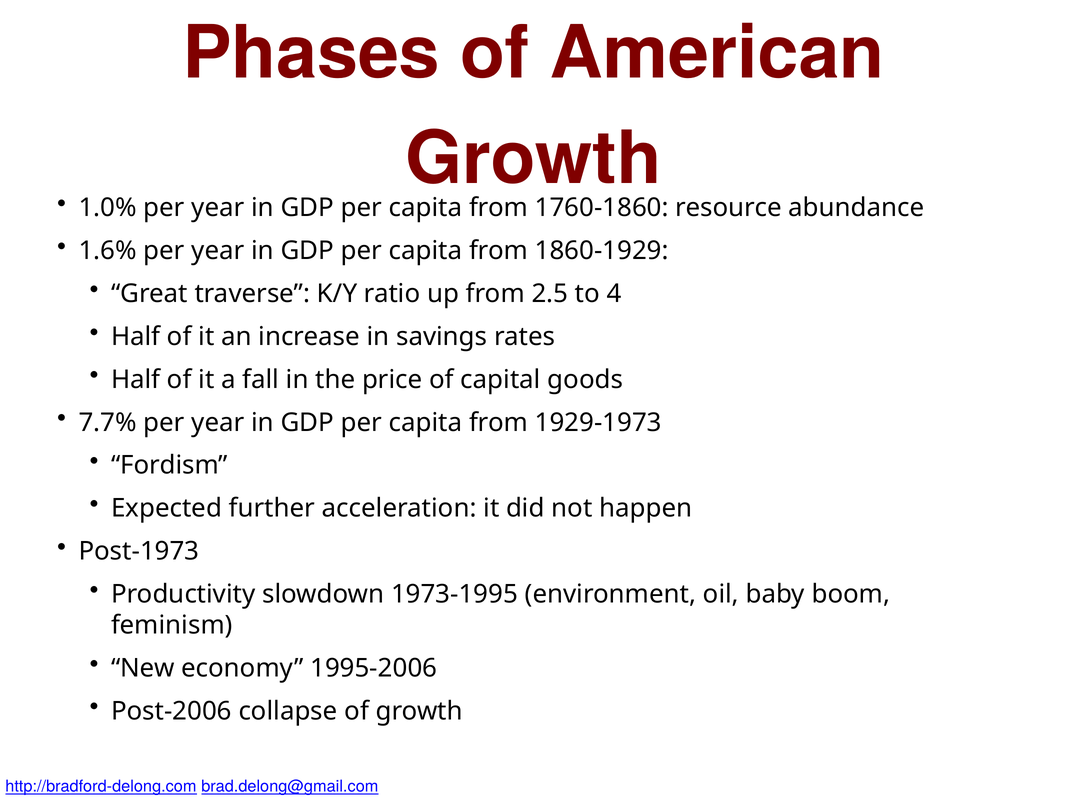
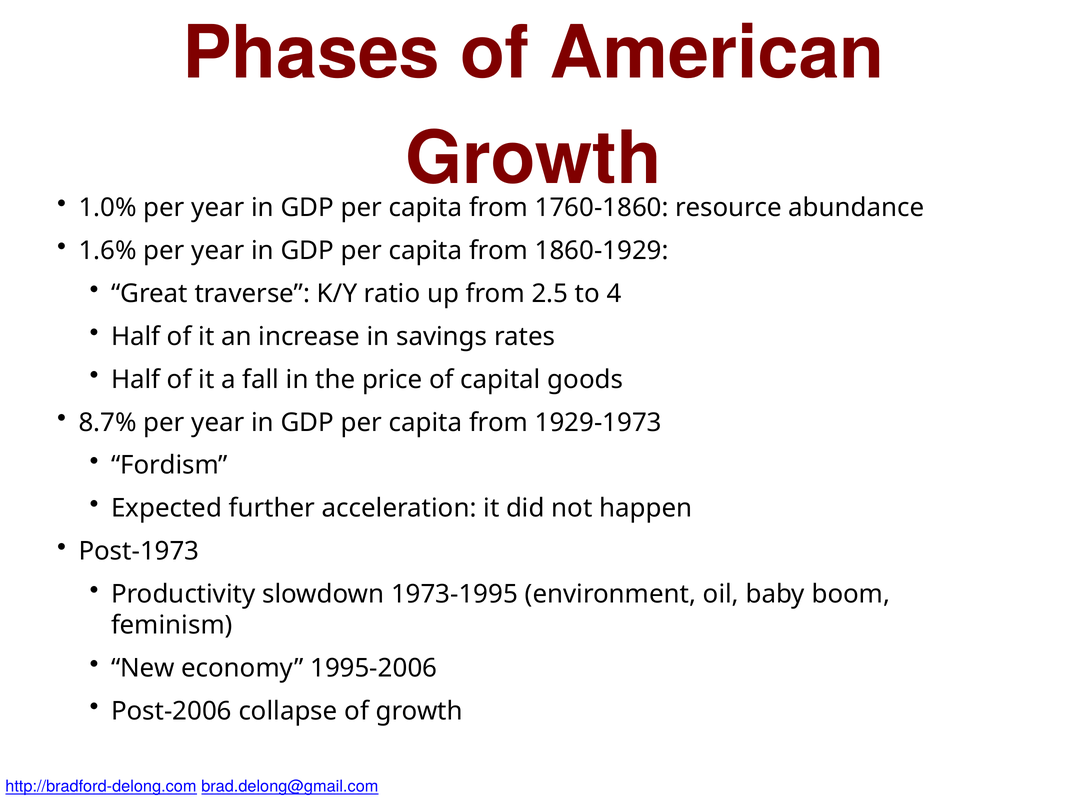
7.7%: 7.7% -> 8.7%
